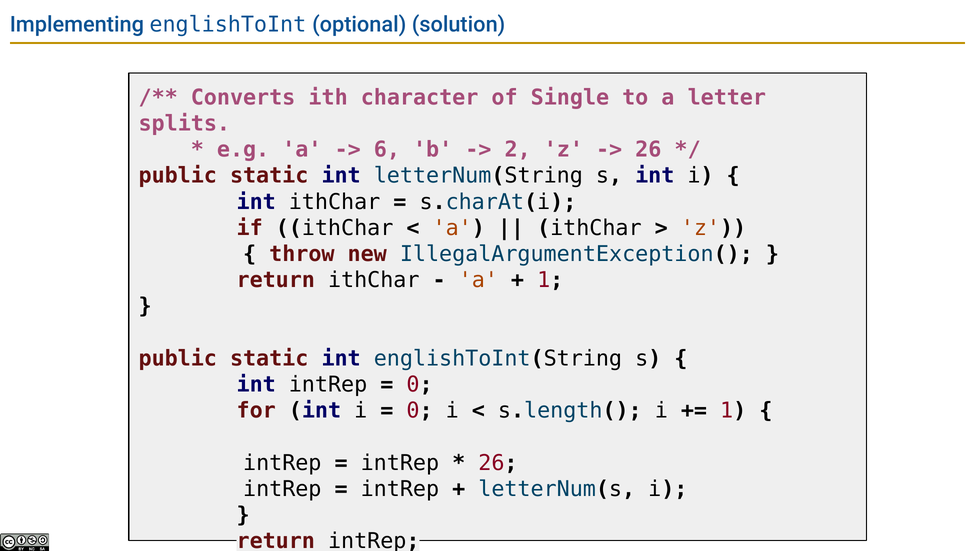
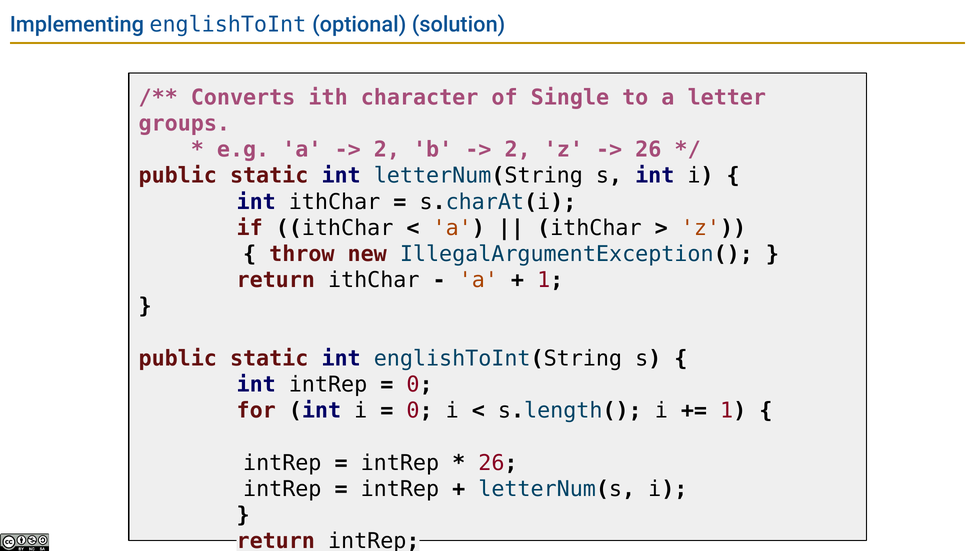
splits: splits -> groups
6 at (387, 150): 6 -> 2
